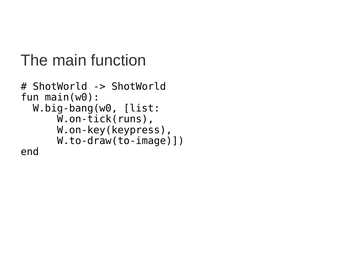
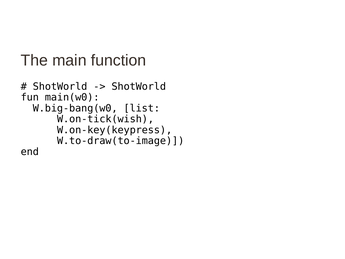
W.on-tick(runs: W.on-tick(runs -> W.on-tick(wish
